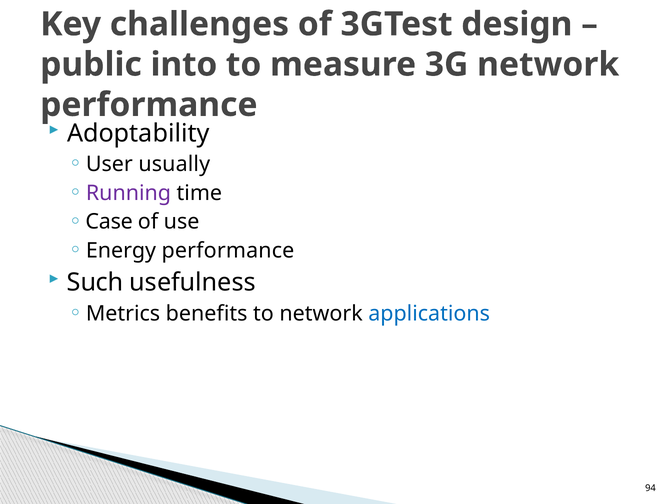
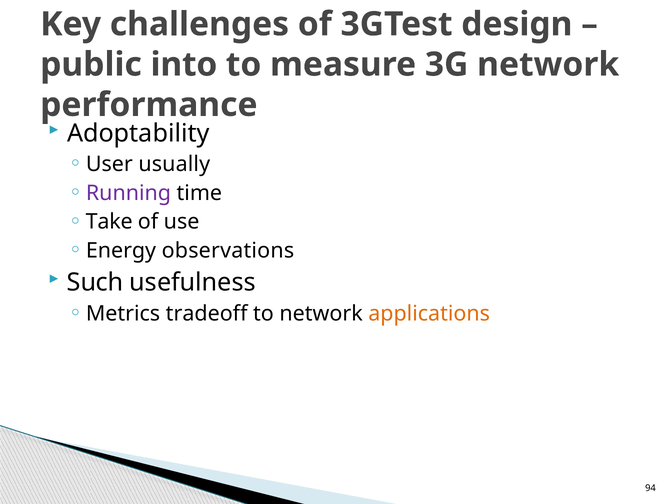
Case: Case -> Take
Energy performance: performance -> observations
benefits: benefits -> tradeoff
applications colour: blue -> orange
